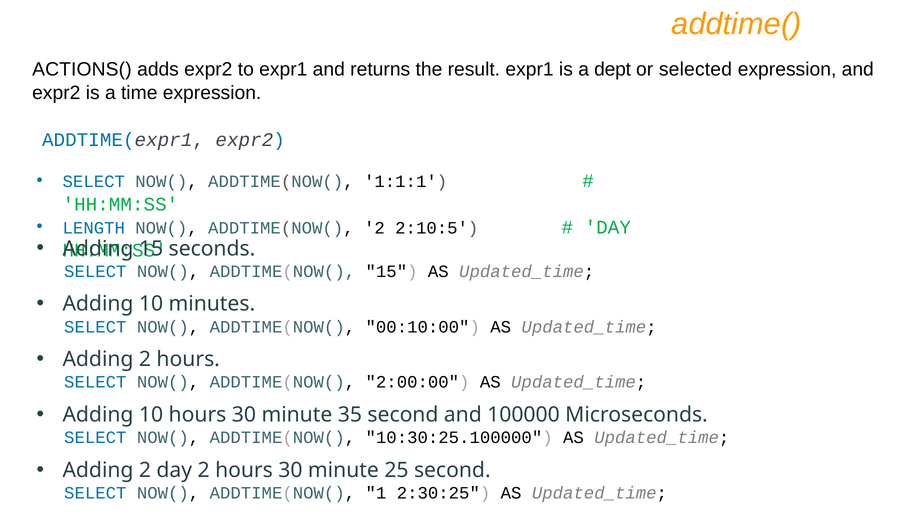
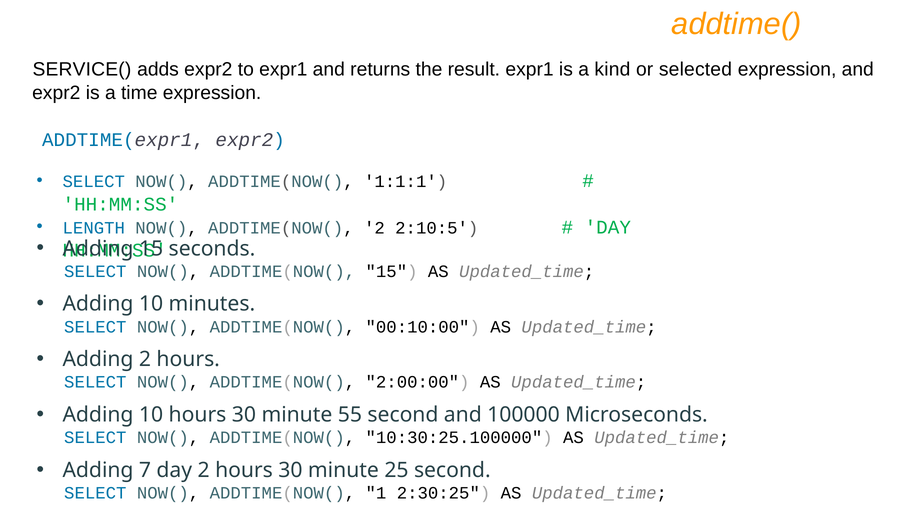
ACTIONS(: ACTIONS( -> SERVICE(
dept: dept -> kind
35: 35 -> 55
2 at (145, 470): 2 -> 7
